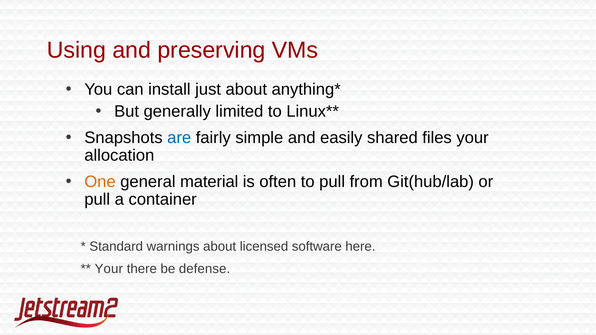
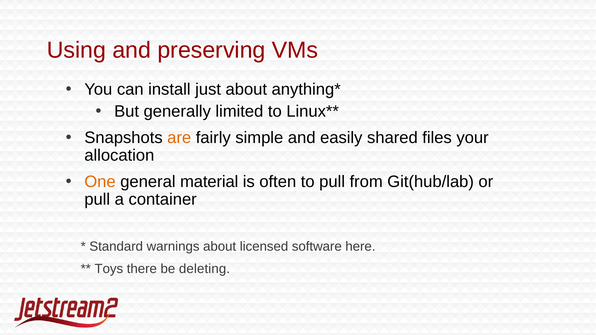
are colour: blue -> orange
Your at (109, 269): Your -> Toys
defense: defense -> deleting
